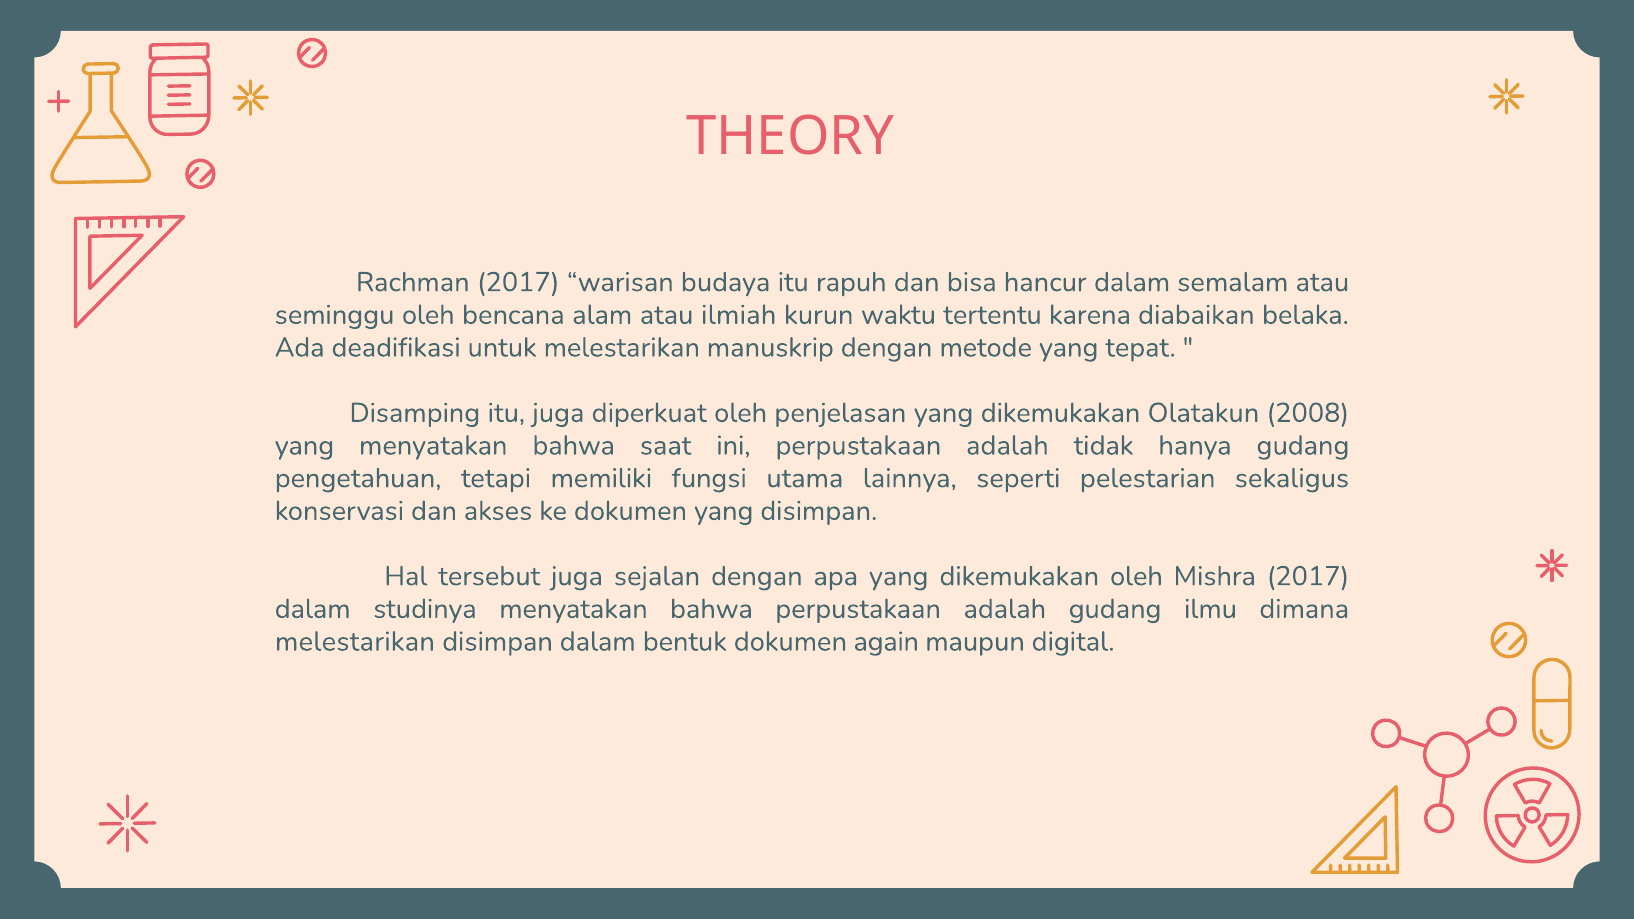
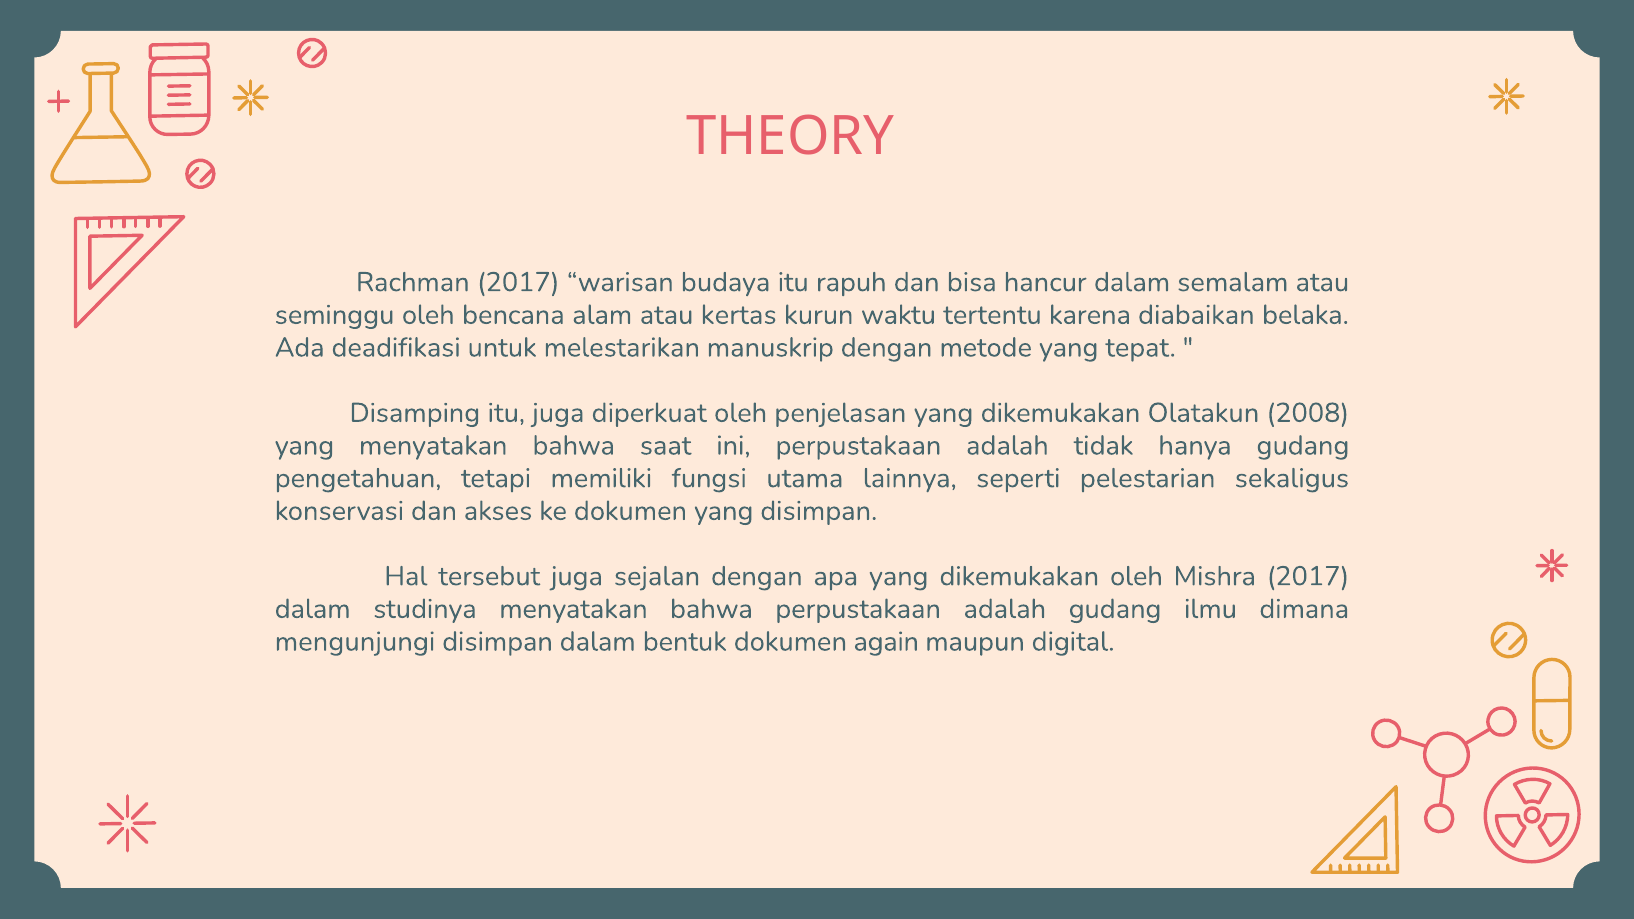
ilmiah: ilmiah -> kertas
melestarikan at (355, 642): melestarikan -> mengunjungi
